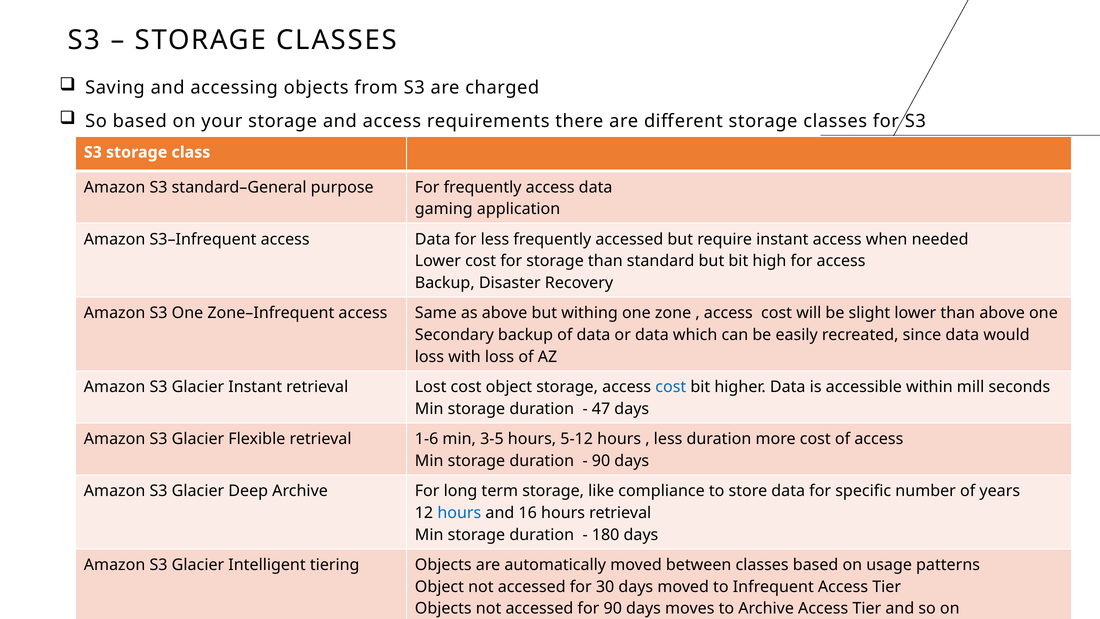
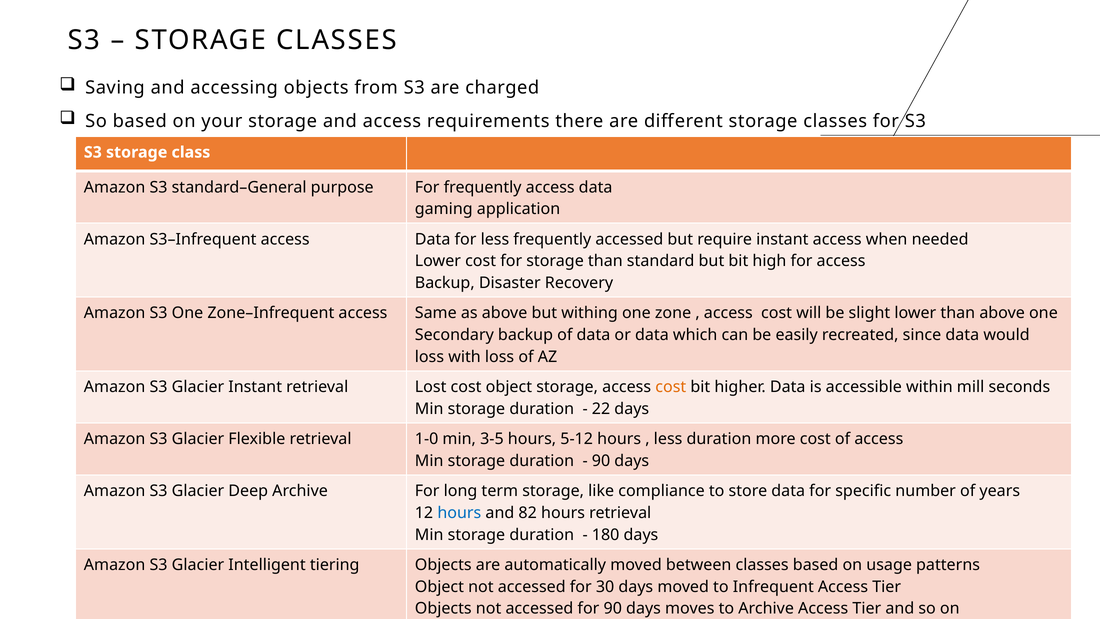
cost at (671, 387) colour: blue -> orange
47: 47 -> 22
1-6: 1-6 -> 1-0
16: 16 -> 82
